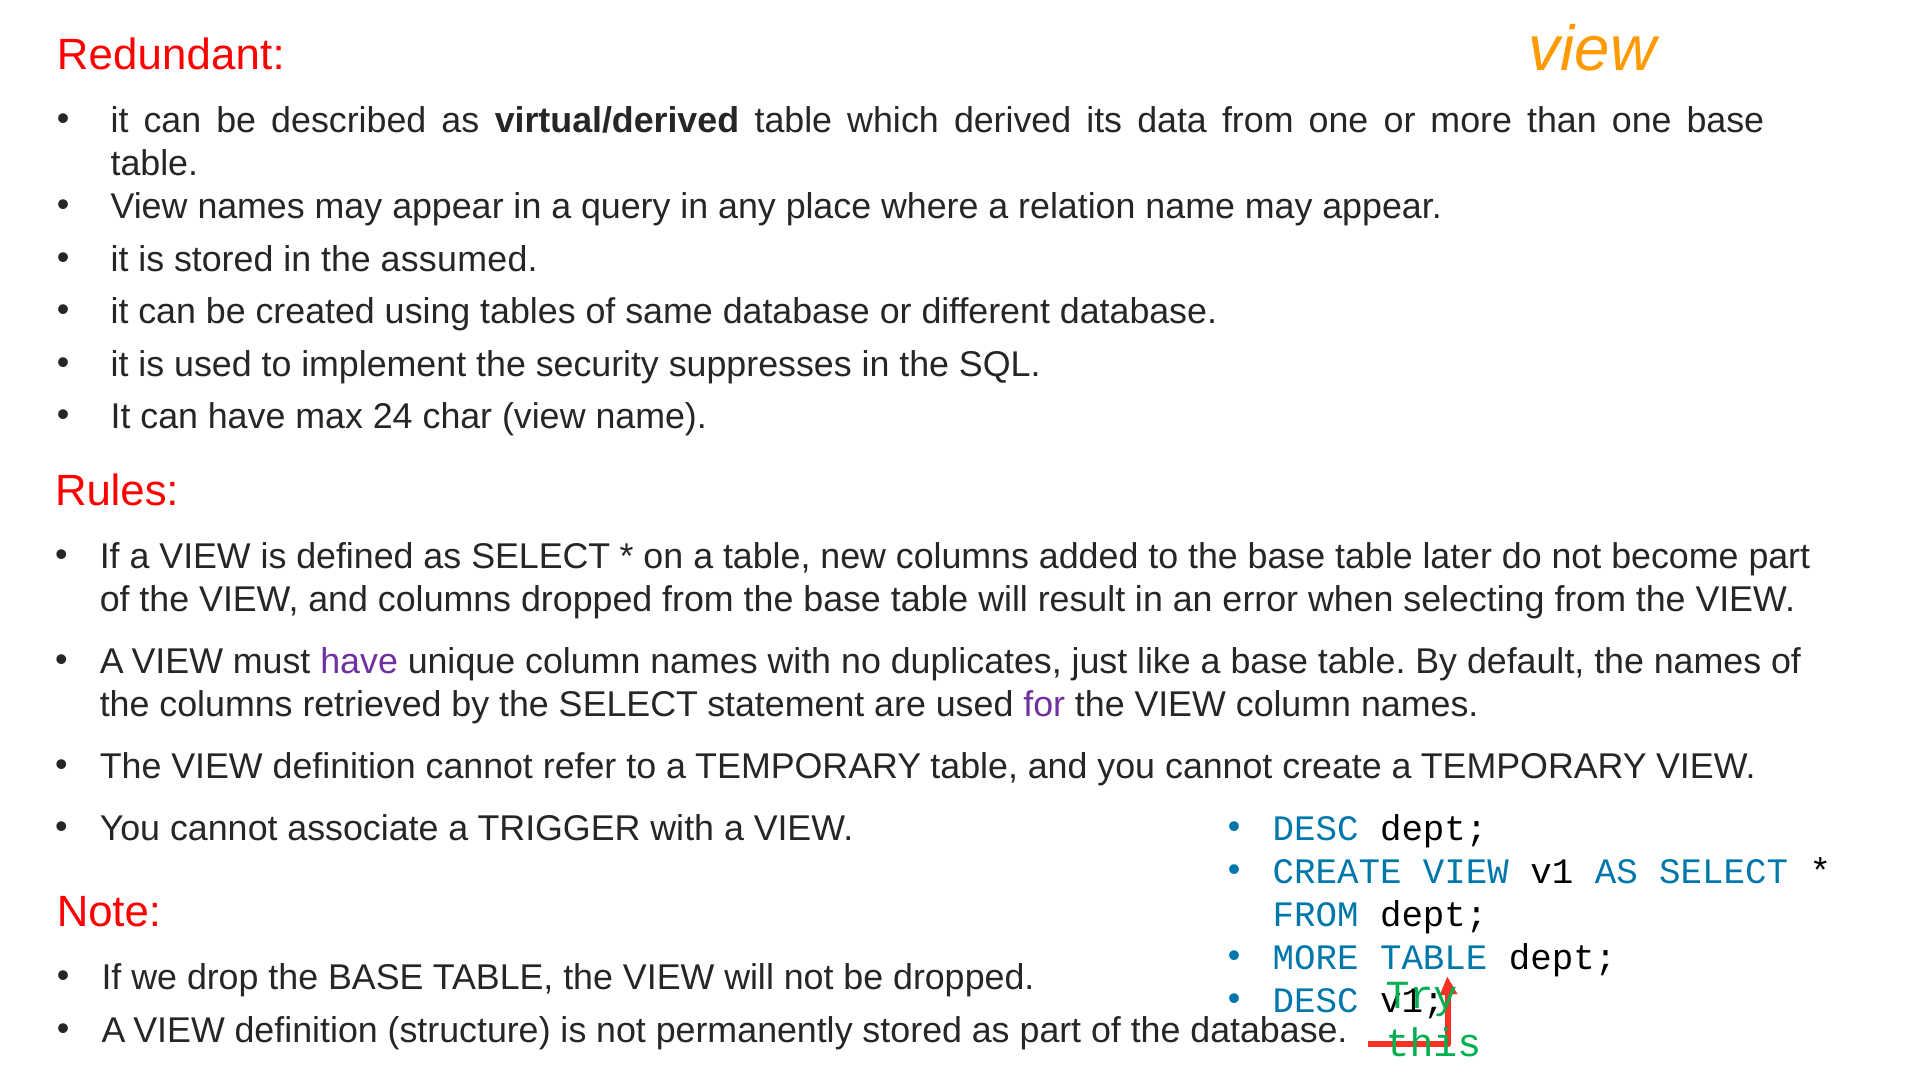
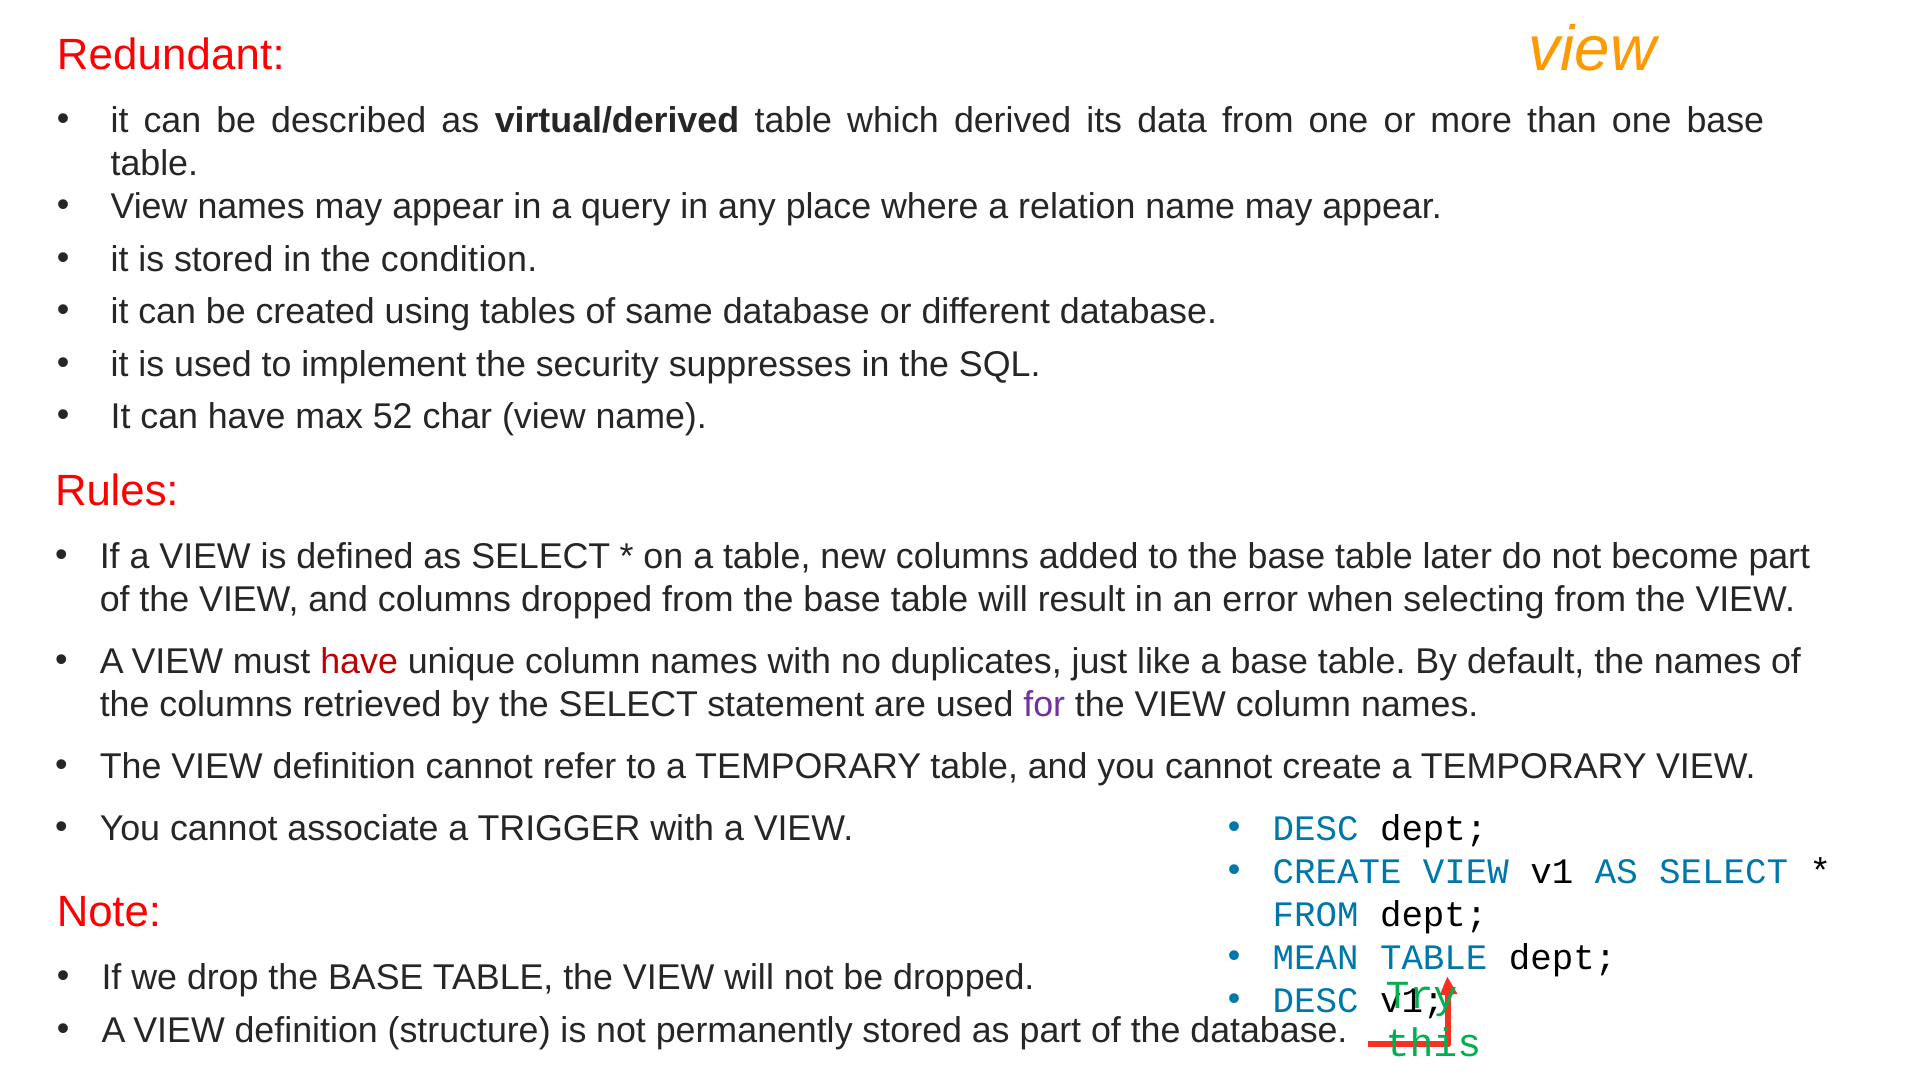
assumed: assumed -> condition
24: 24 -> 52
have at (359, 662) colour: purple -> red
MORE at (1316, 958): MORE -> MEAN
